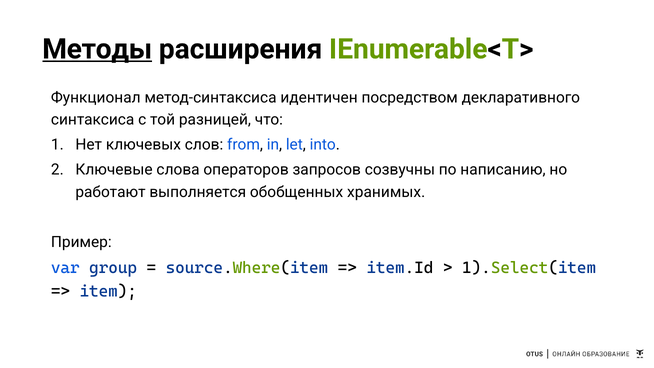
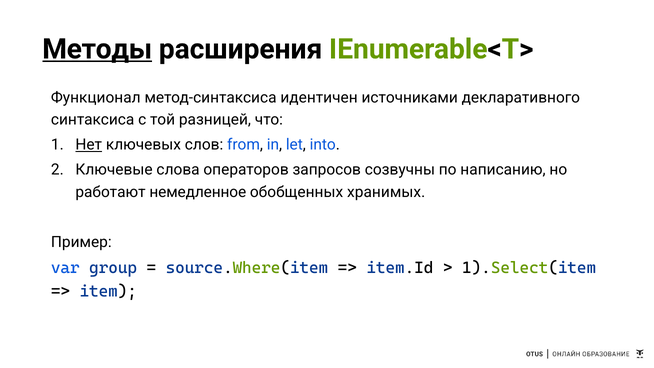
посредством: посредством -> источниками
Нет underline: none -> present
выполняется: выполняется -> немедленное
